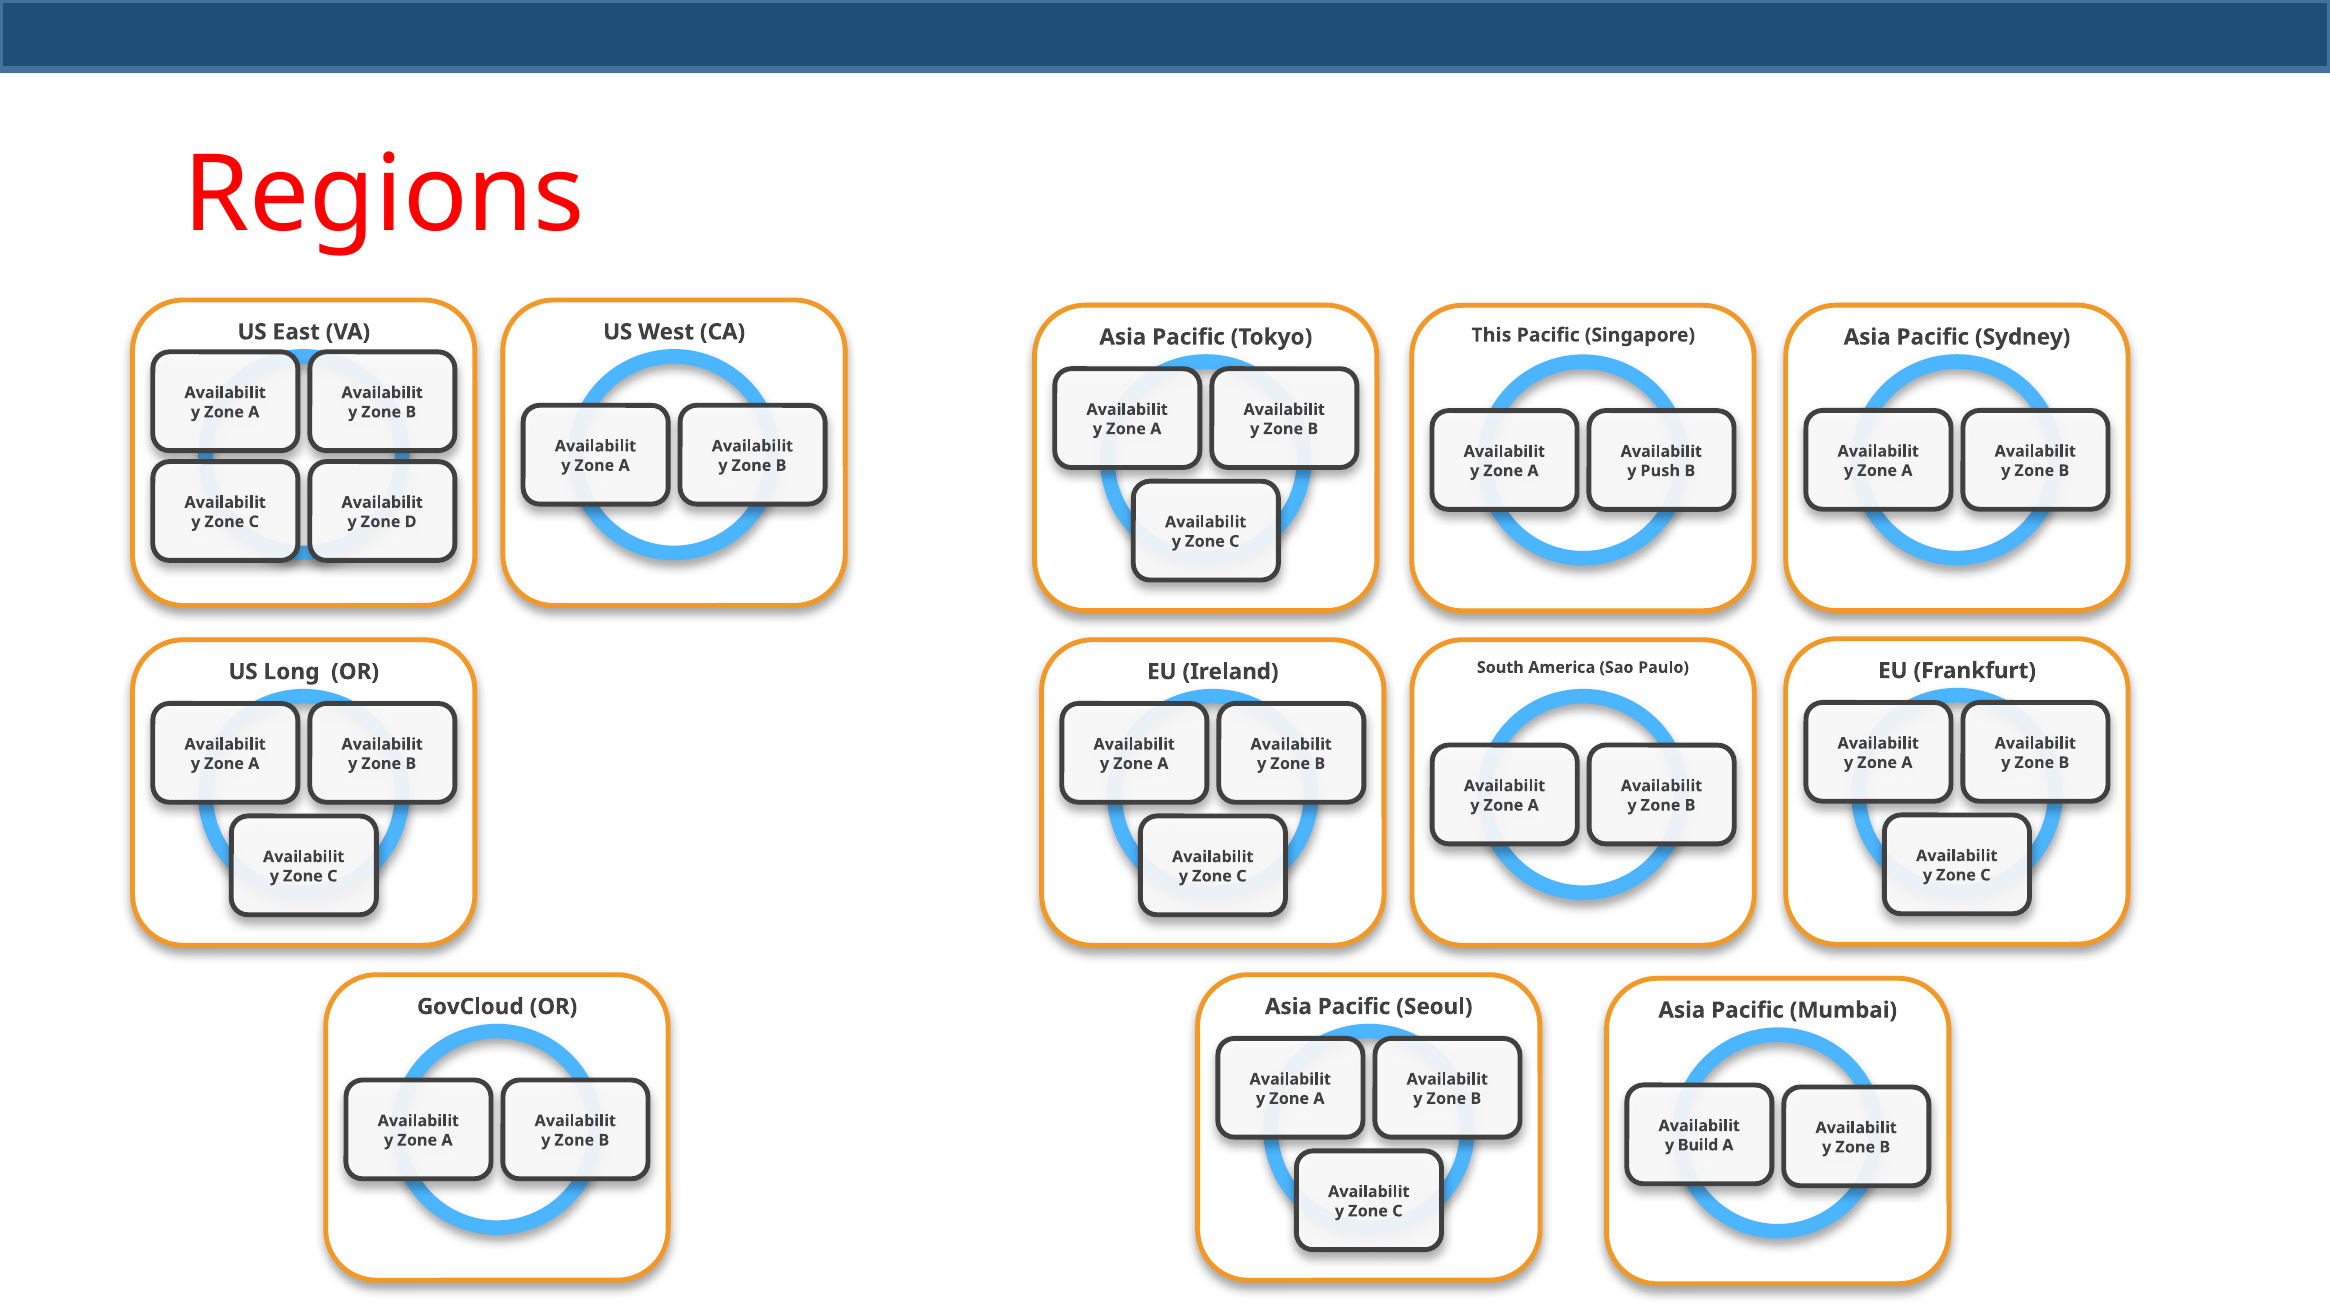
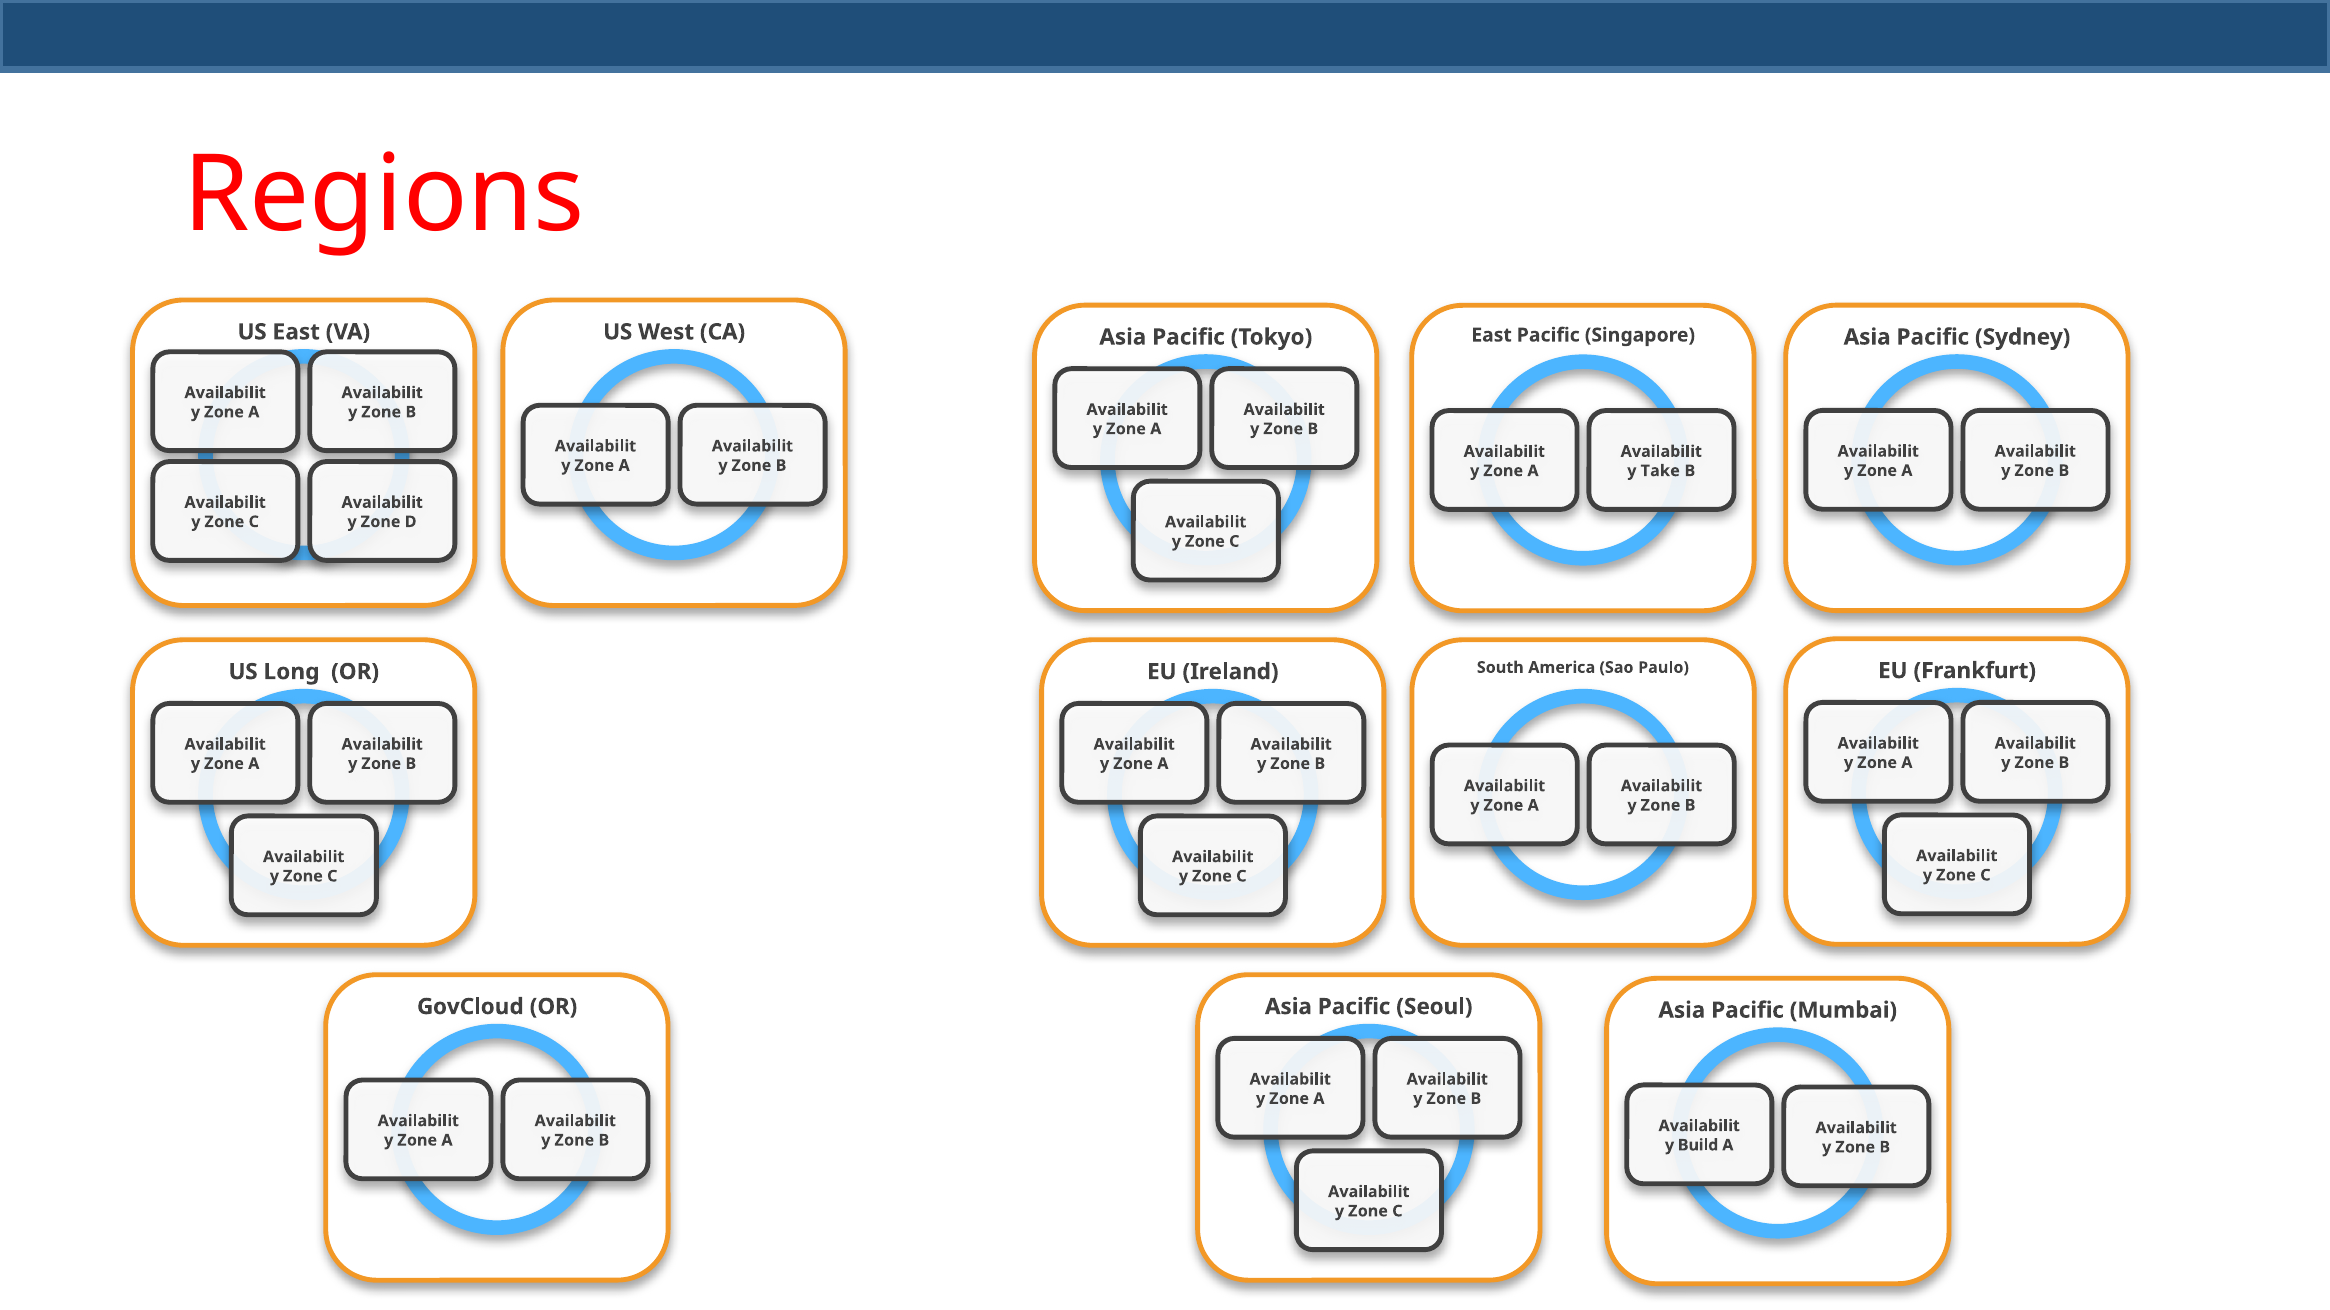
This at (1491, 335): This -> East
Push: Push -> Take
